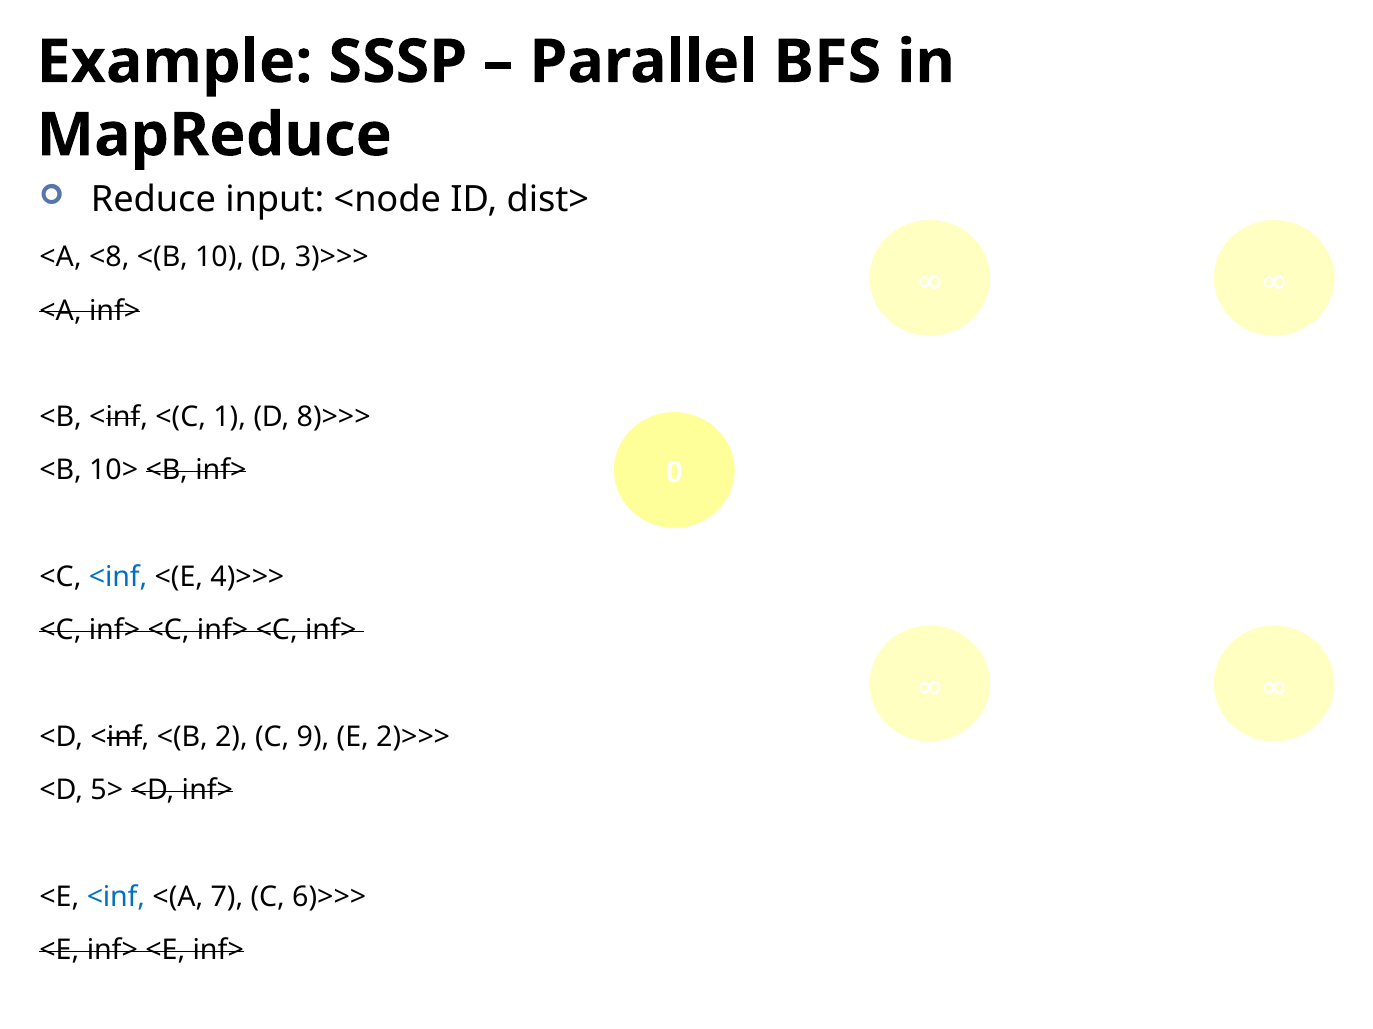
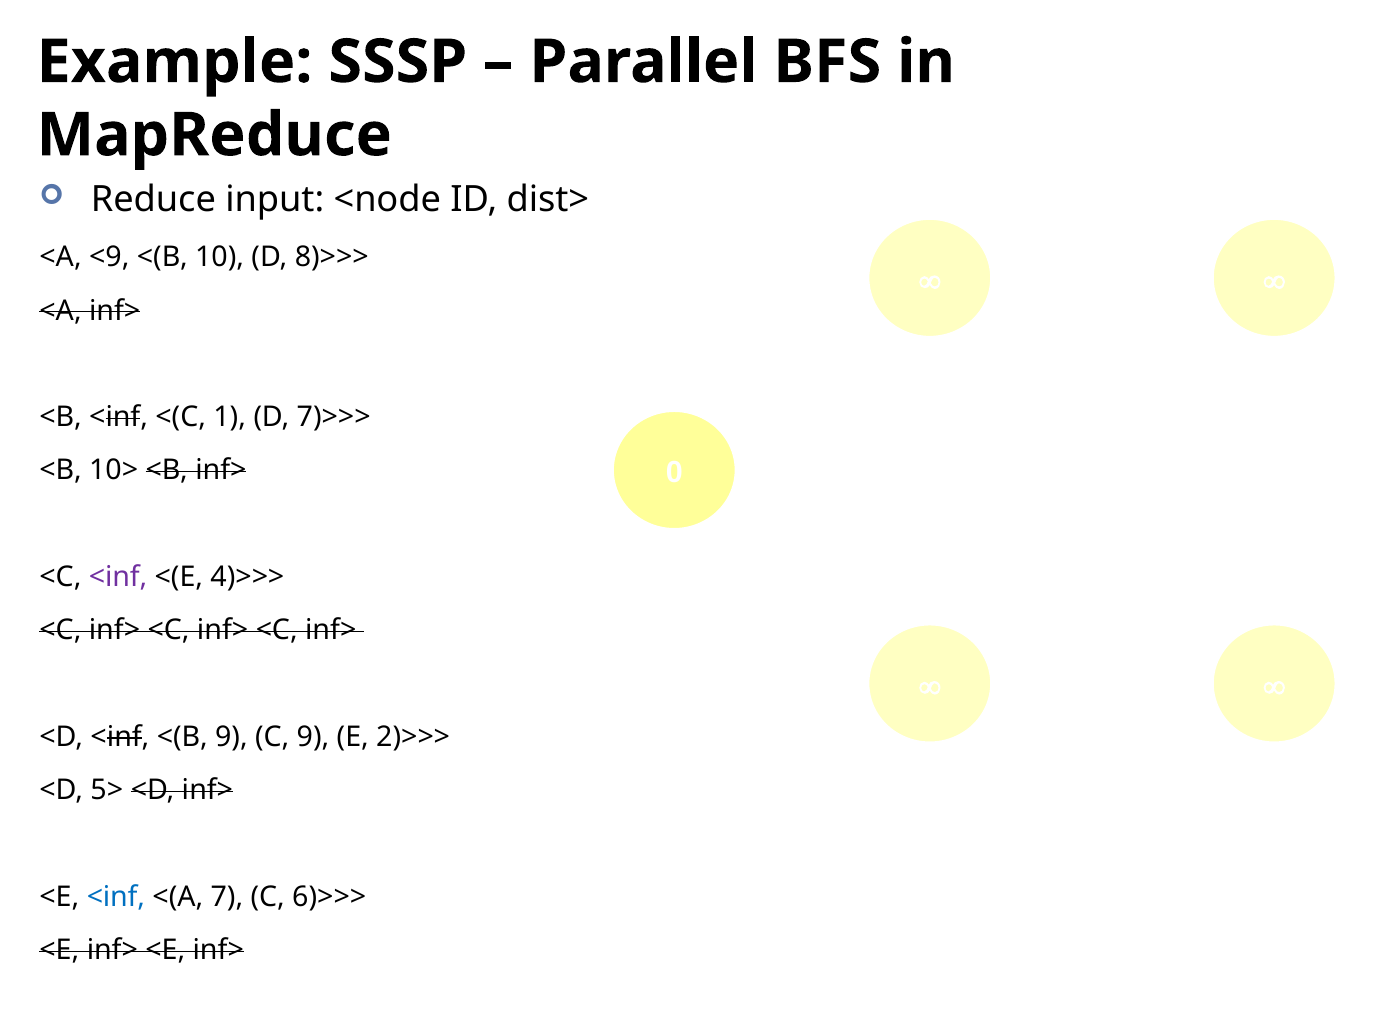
<8: <8 -> <9
3)>>>: 3)>>> -> 8)>>>
8)>>>: 8)>>> -> 7)>>>
<inf at (118, 578) colour: blue -> purple
<(B 2: 2 -> 9
